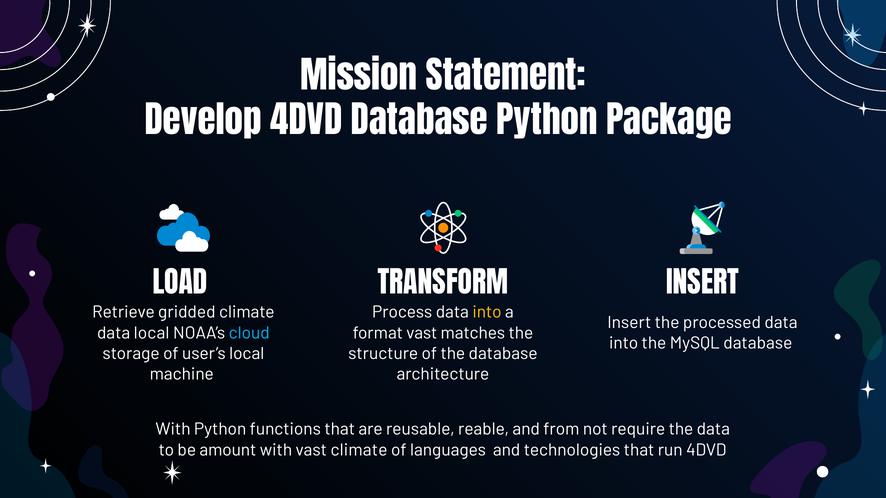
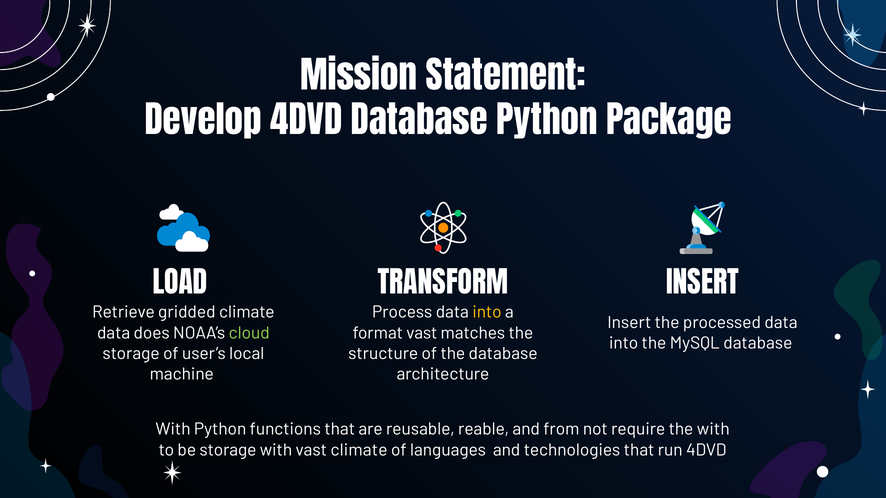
data local: local -> does
cloud colour: light blue -> light green
the data: data -> with
be amount: amount -> storage
